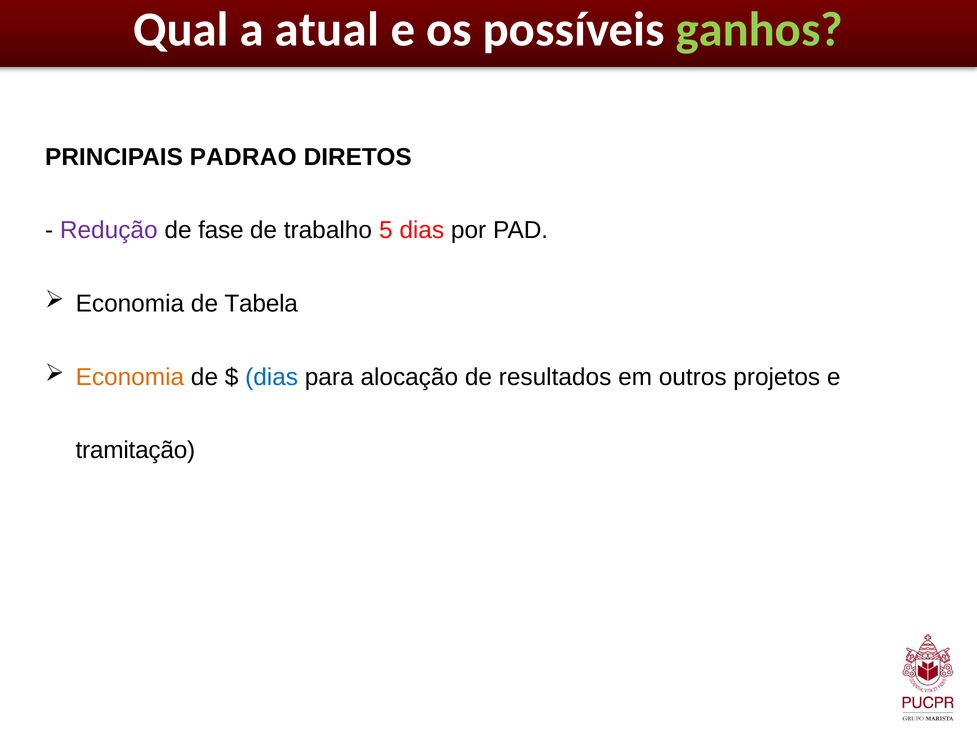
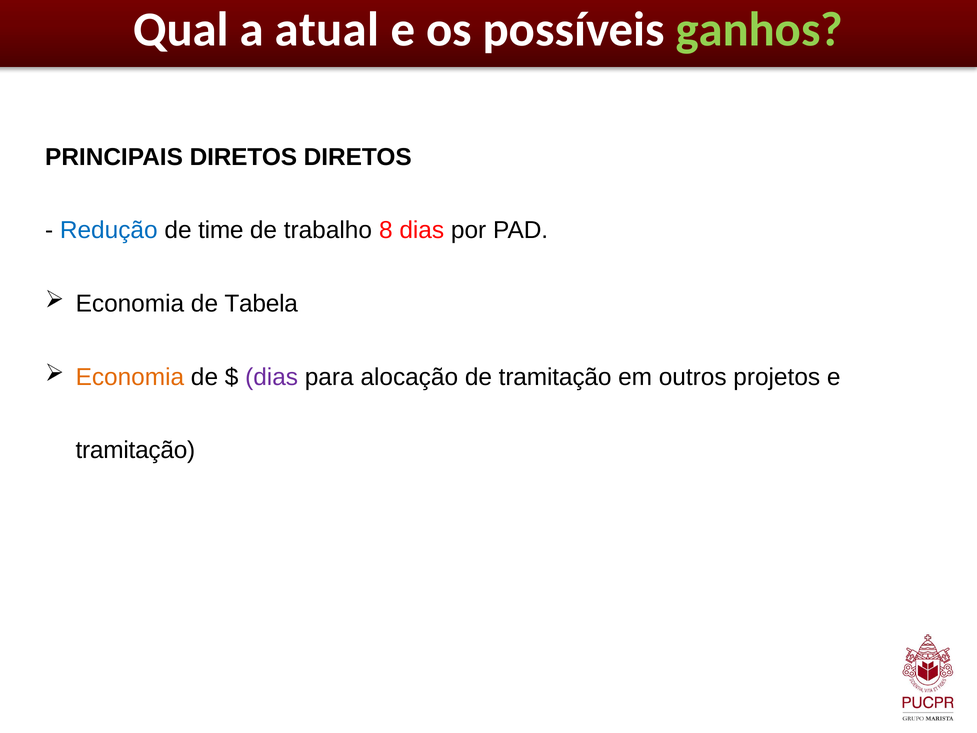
PRINCIPAIS PADRAO: PADRAO -> DIRETOS
Redução colour: purple -> blue
fase: fase -> time
5: 5 -> 8
dias at (272, 377) colour: blue -> purple
de resultados: resultados -> tramitação
